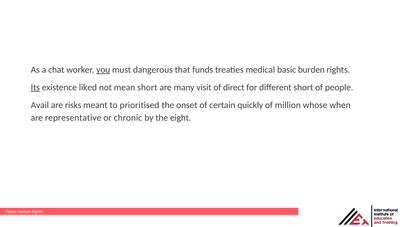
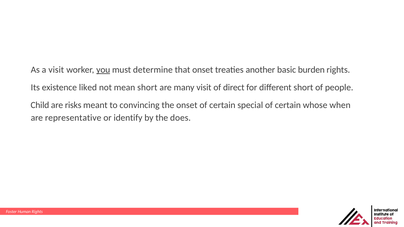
a chat: chat -> visit
dangerous: dangerous -> determine
that funds: funds -> onset
medical: medical -> another
Its underline: present -> none
Avail: Avail -> Child
prioritised: prioritised -> convincing
quickly: quickly -> special
million at (288, 105): million -> certain
chronic: chronic -> identify
eight: eight -> does
